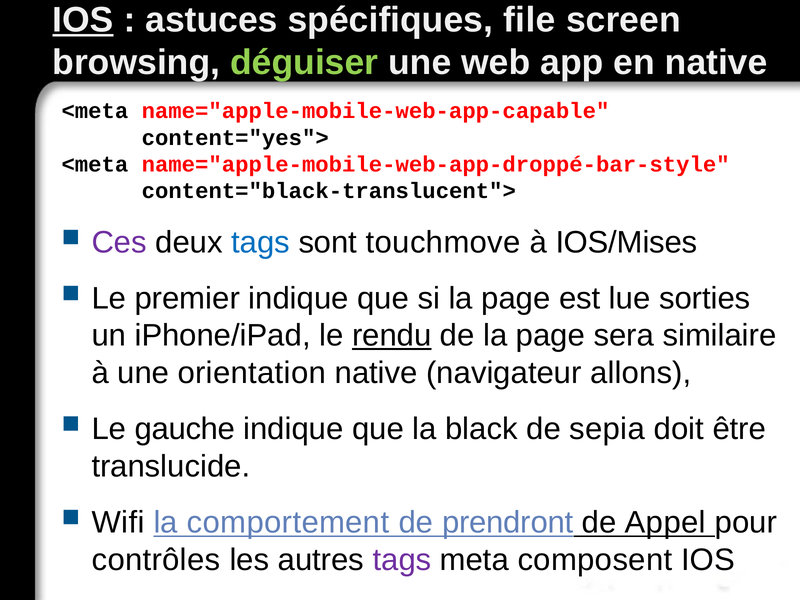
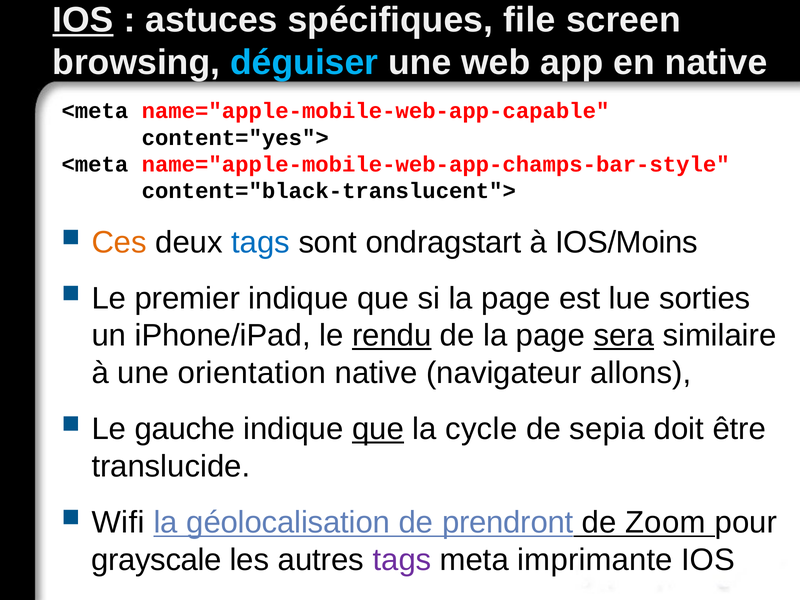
déguiser colour: light green -> light blue
name="apple-mobile-web-app-droppé-bar-style: name="apple-mobile-web-app-droppé-bar-style -> name="apple-mobile-web-app-champs-bar-style
Ces colour: purple -> orange
touchmove: touchmove -> ondragstart
IOS/Mises: IOS/Mises -> IOS/Moins
sera underline: none -> present
que at (378, 429) underline: none -> present
black: black -> cycle
comportement: comportement -> géolocalisation
Appel: Appel -> Zoom
contrôles: contrôles -> grayscale
composent: composent -> imprimante
